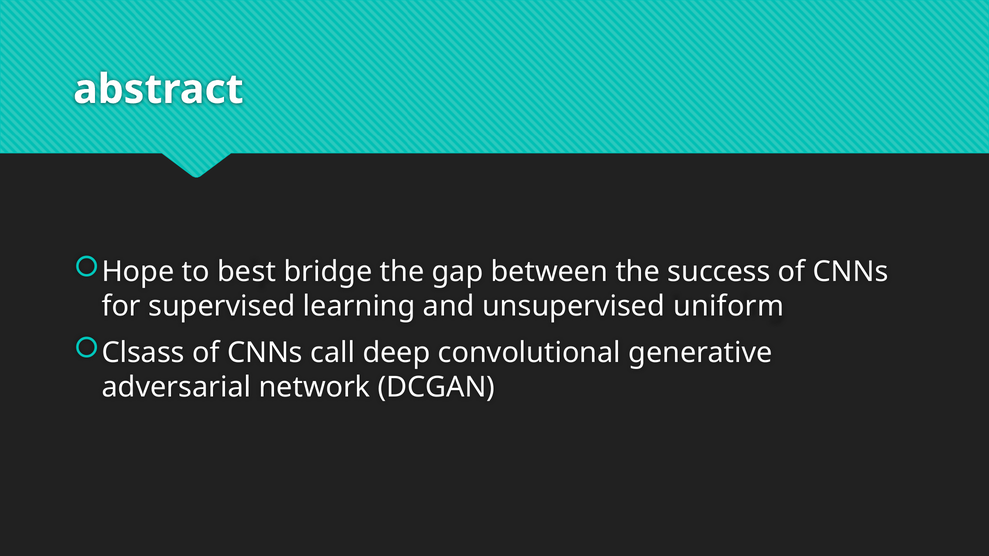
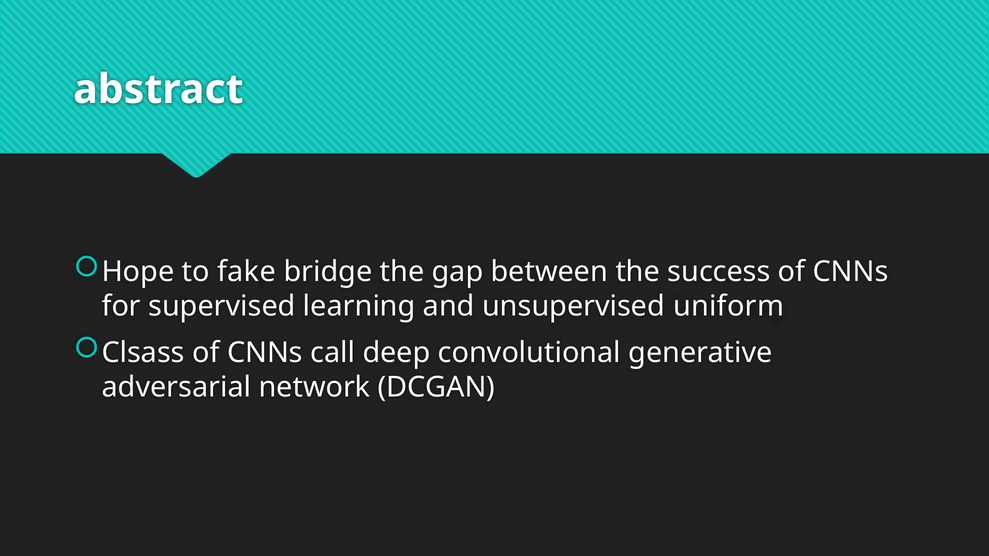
best: best -> fake
